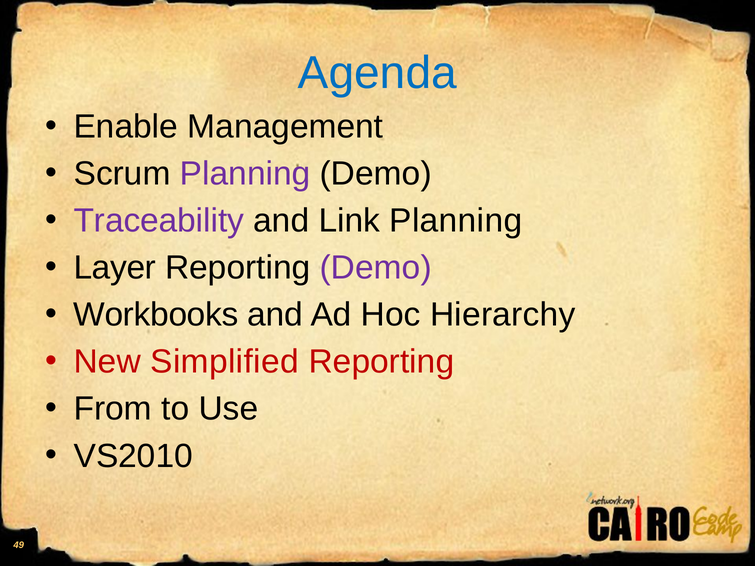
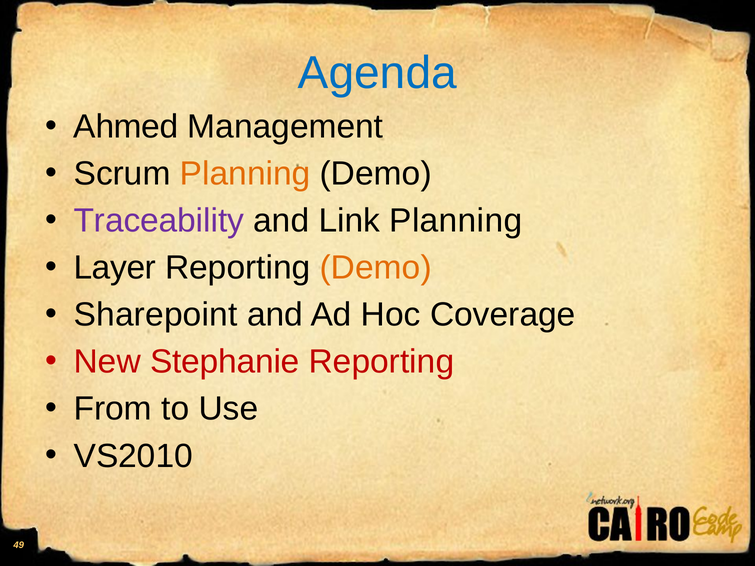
Enable: Enable -> Ahmed
Planning at (245, 174) colour: purple -> orange
Demo at (376, 268) colour: purple -> orange
Workbooks: Workbooks -> Sharepoint
Hierarchy: Hierarchy -> Coverage
Simplified: Simplified -> Stephanie
